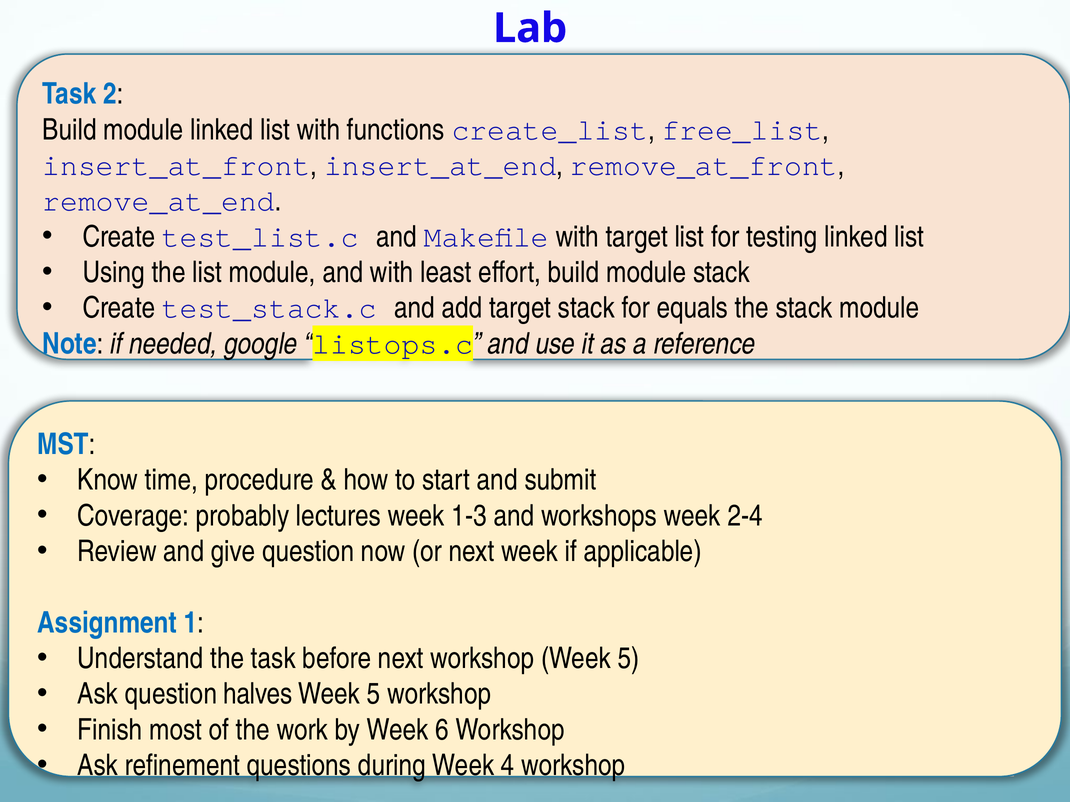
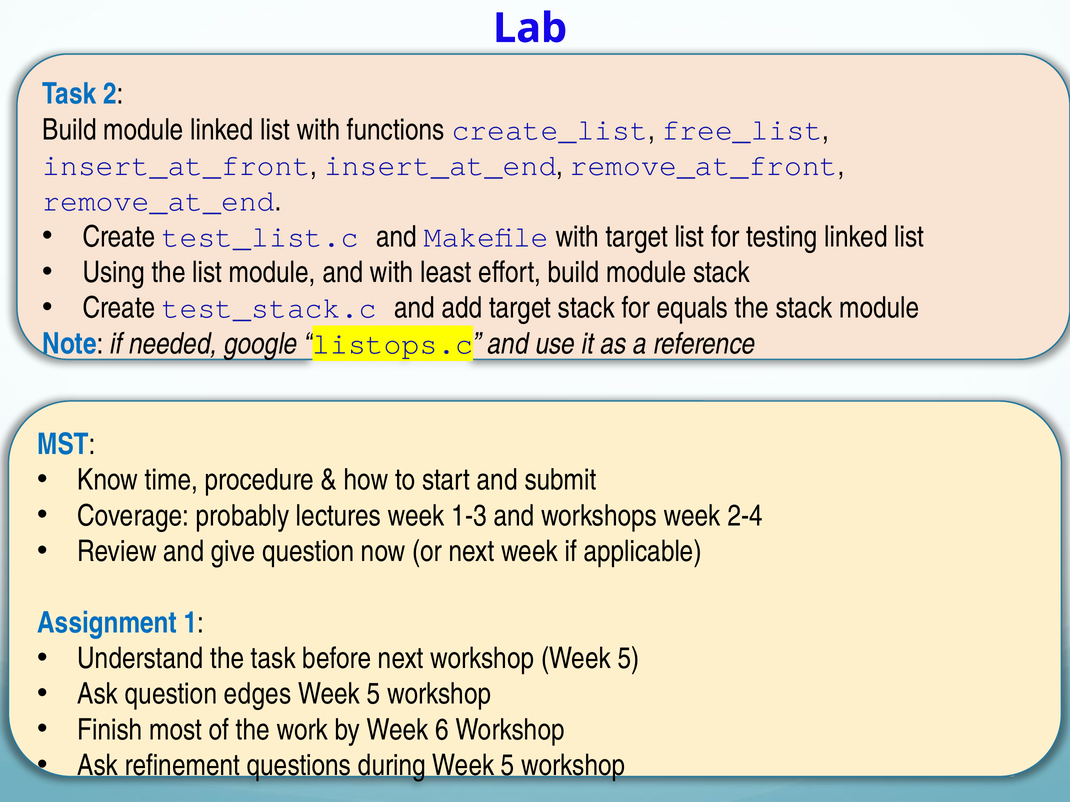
halves: halves -> edges
during Week 4: 4 -> 5
